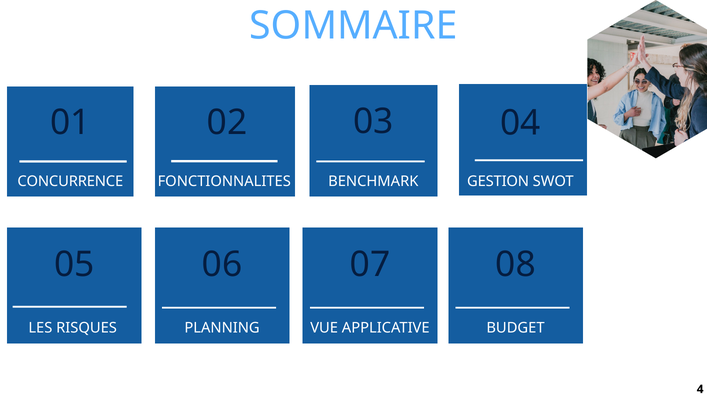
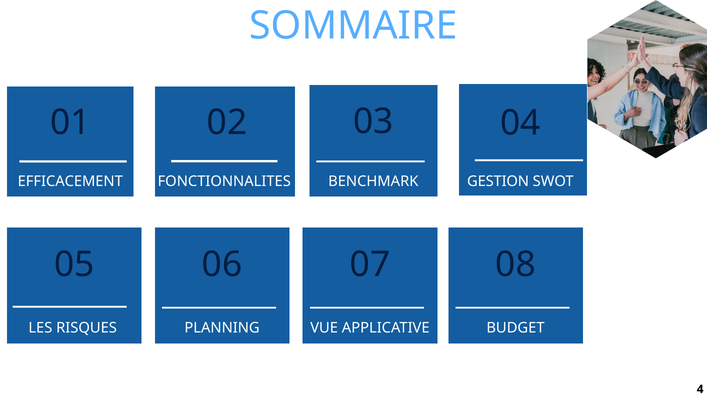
CONCURRENCE: CONCURRENCE -> EFFICACEMENT
